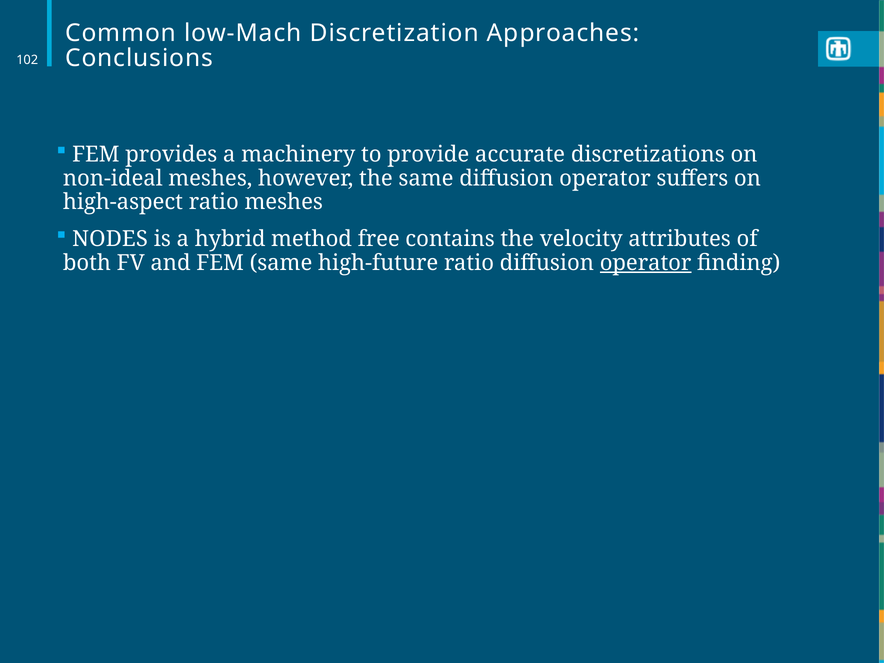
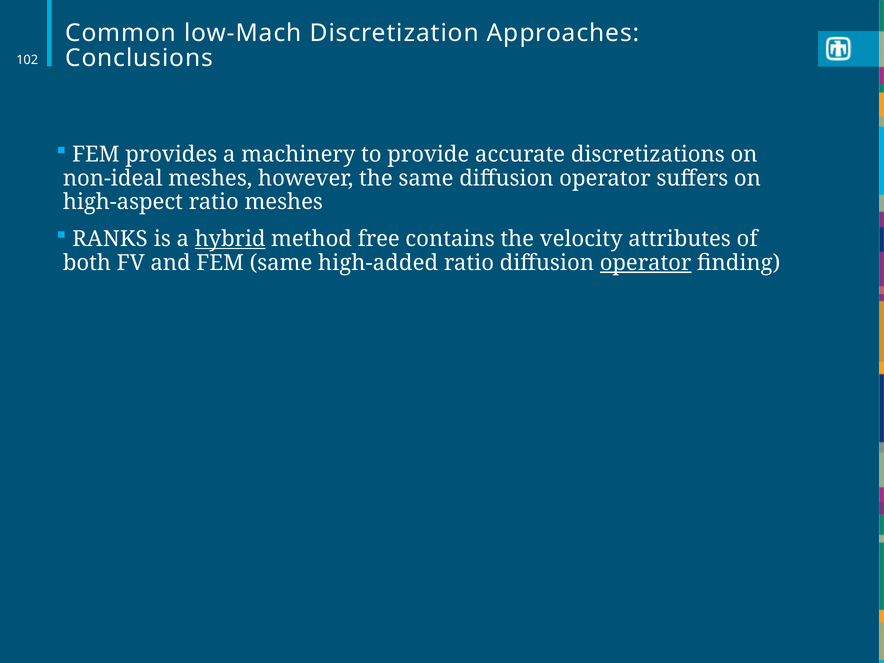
NODES: NODES -> RANKS
hybrid underline: none -> present
high-future: high-future -> high-added
